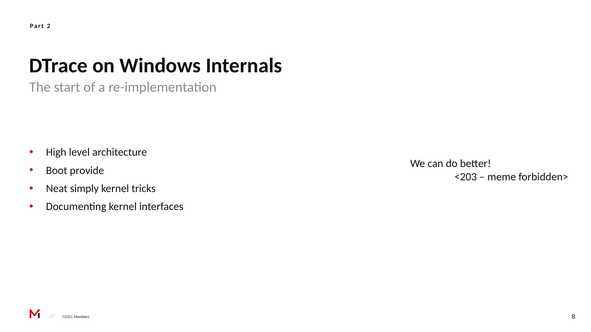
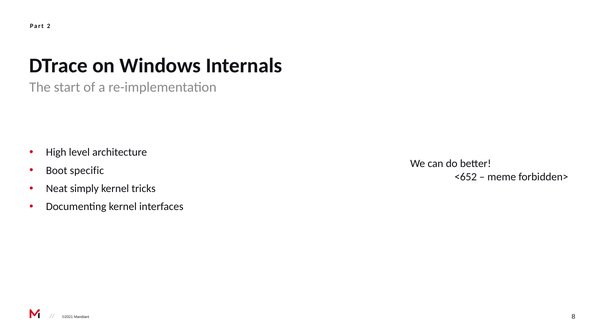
provide: provide -> specific
<203: <203 -> <652
